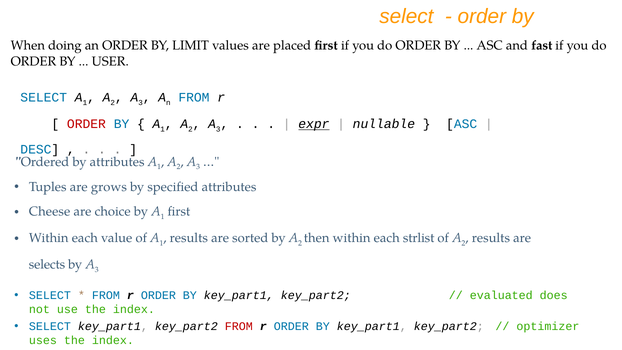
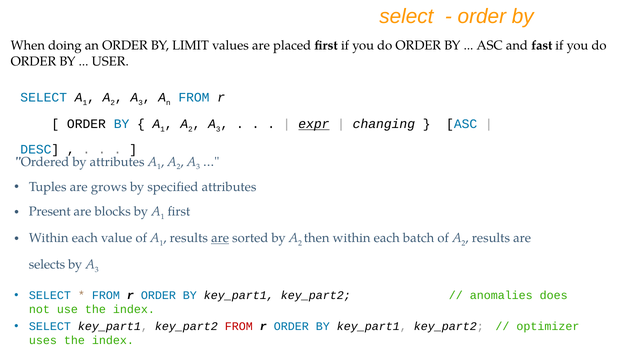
ORDER at (86, 124) colour: red -> black
nullable: nullable -> changing
Cheese: Cheese -> Present
choice: choice -> blocks
are at (220, 238) underline: none -> present
strlist: strlist -> batch
evaluated: evaluated -> anomalies
